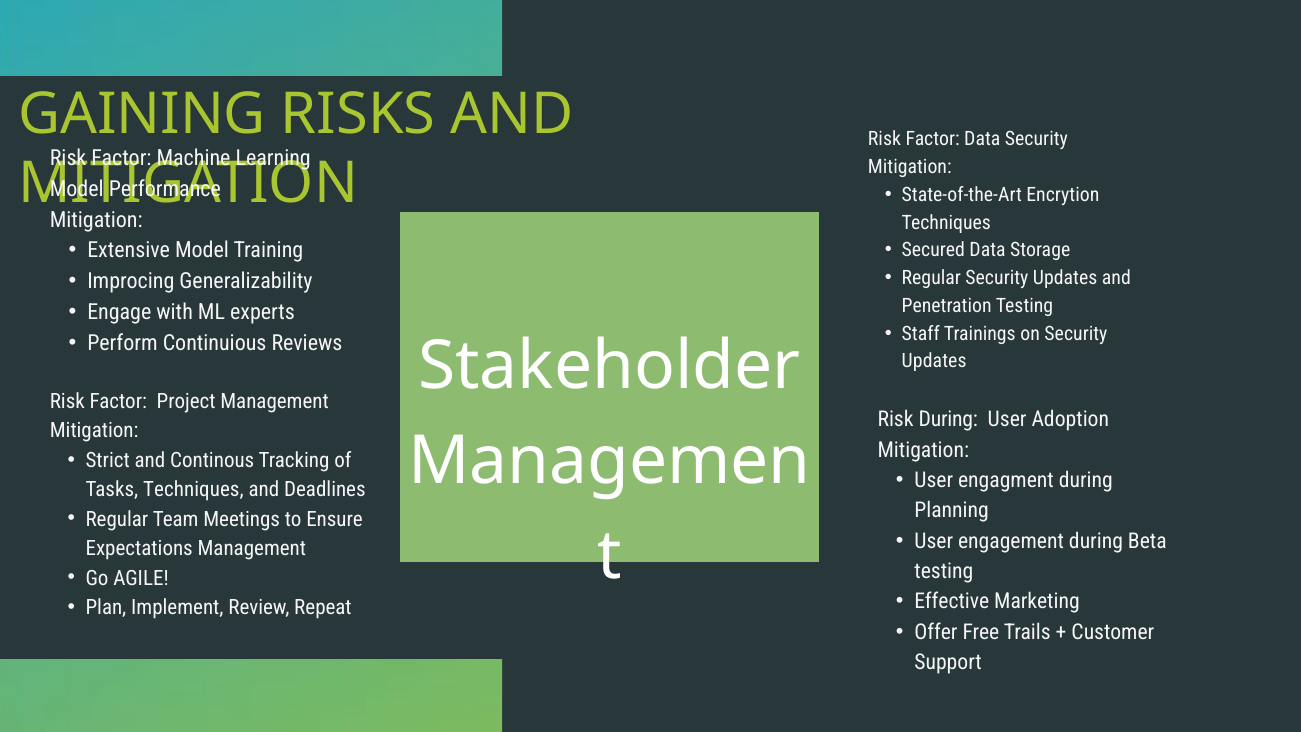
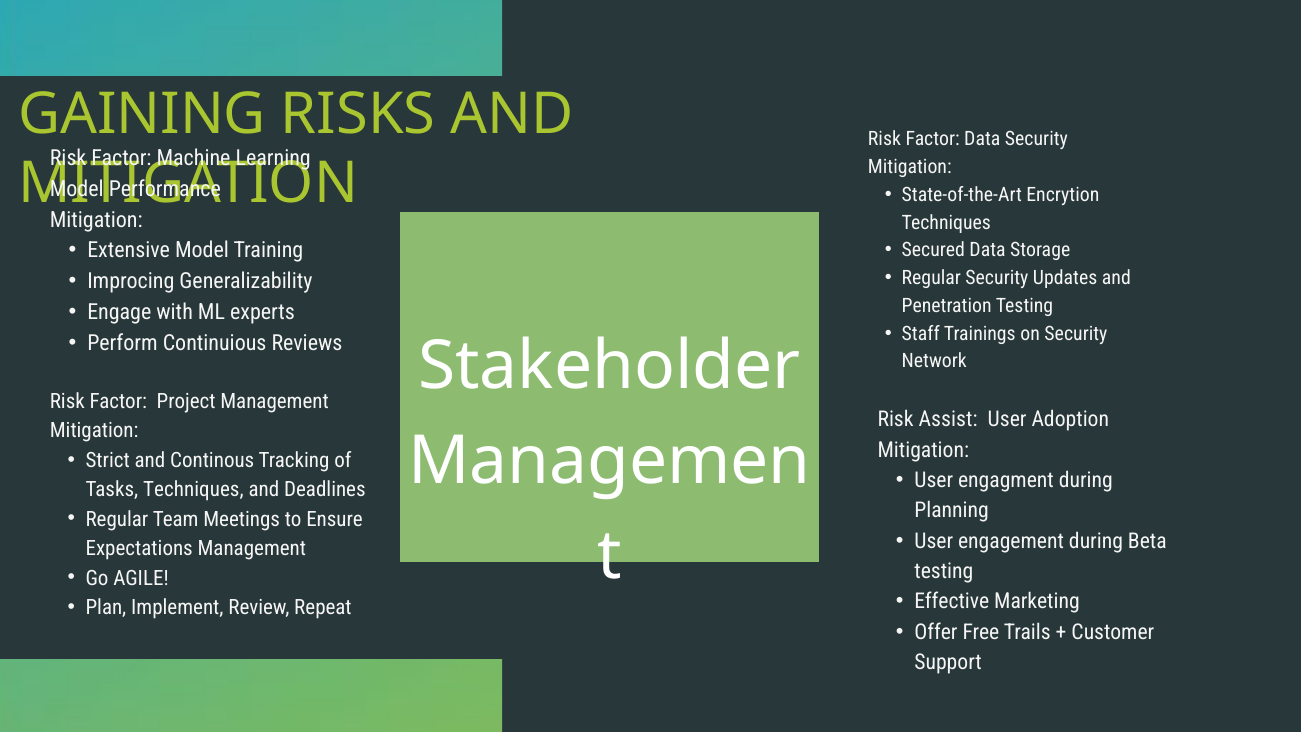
Updates at (934, 361): Updates -> Network
Risk During: During -> Assist
